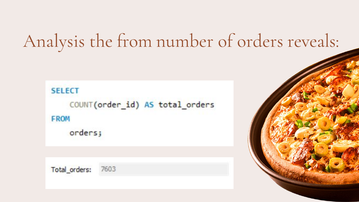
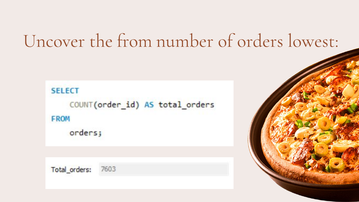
Analysis: Analysis -> Uncover
reveals: reveals -> lowest
